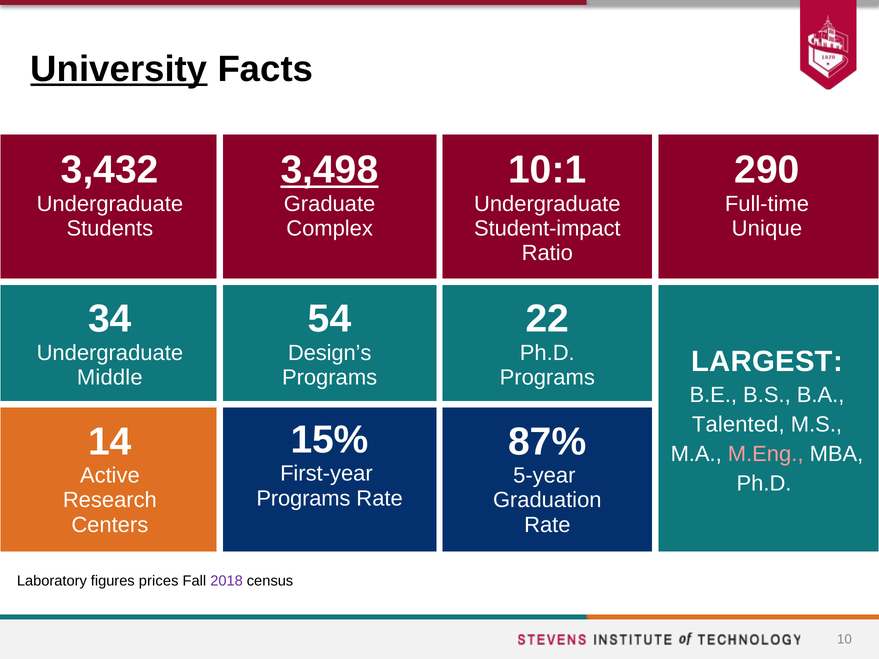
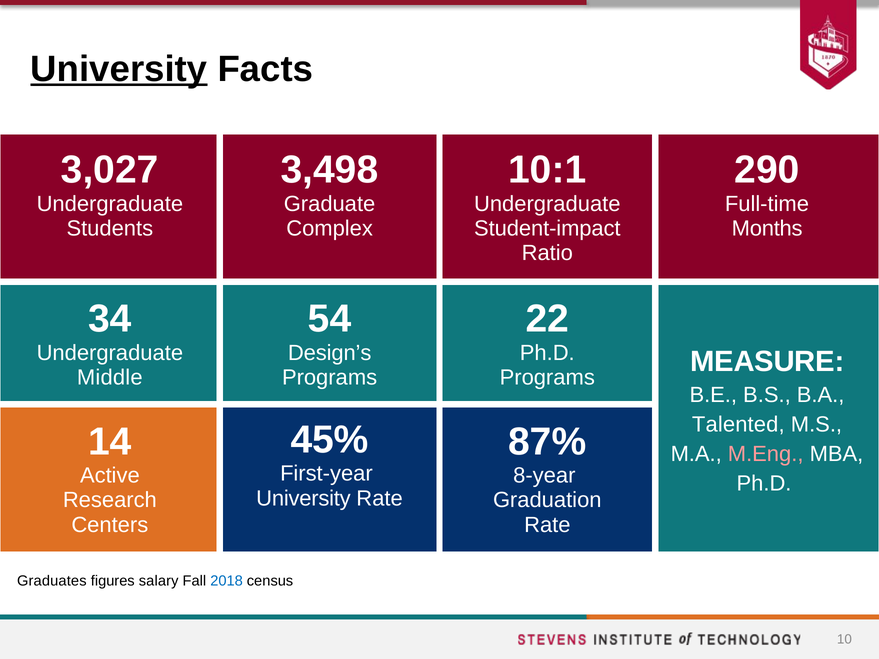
3,432: 3,432 -> 3,027
3,498 underline: present -> none
Unique: Unique -> Months
LARGEST: LARGEST -> MEASURE
15%: 15% -> 45%
5-year: 5-year -> 8-year
Programs at (303, 498): Programs -> University
Laboratory: Laboratory -> Graduates
prices: prices -> salary
2018 colour: purple -> blue
